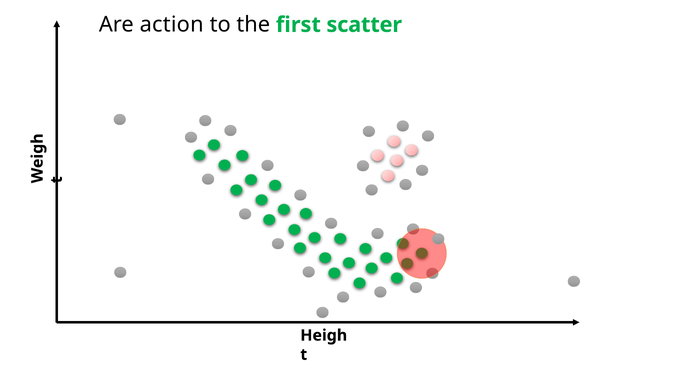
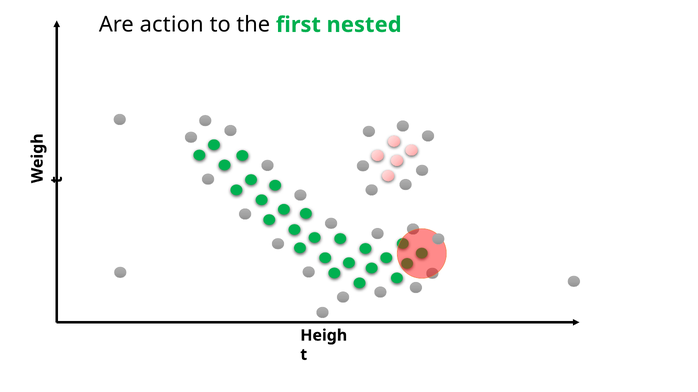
scatter: scatter -> nested
